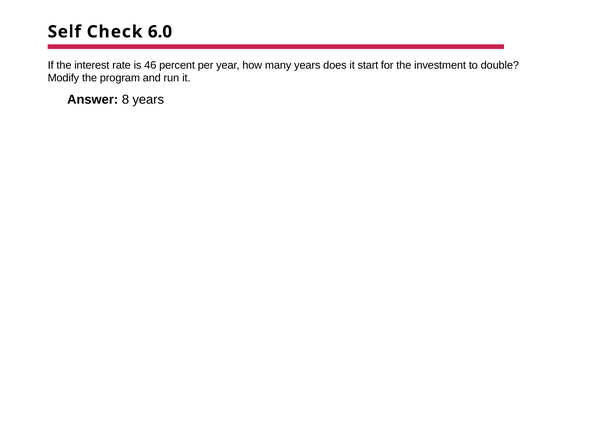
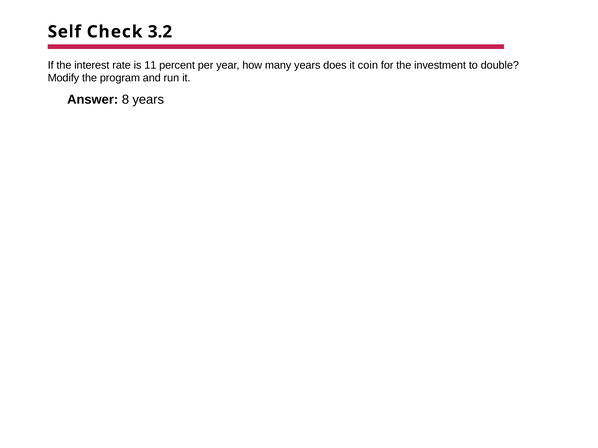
6.0: 6.0 -> 3.2
46: 46 -> 11
start: start -> coin
